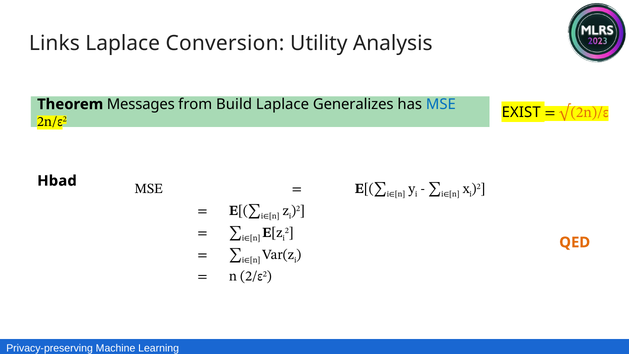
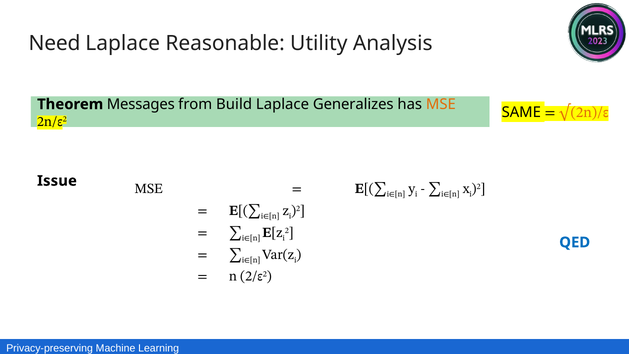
Links: Links -> Need
Conversion: Conversion -> Reasonable
MSE at (441, 104) colour: blue -> orange
EXIST: EXIST -> SAME
Hbad: Hbad -> Issue
QED colour: orange -> blue
